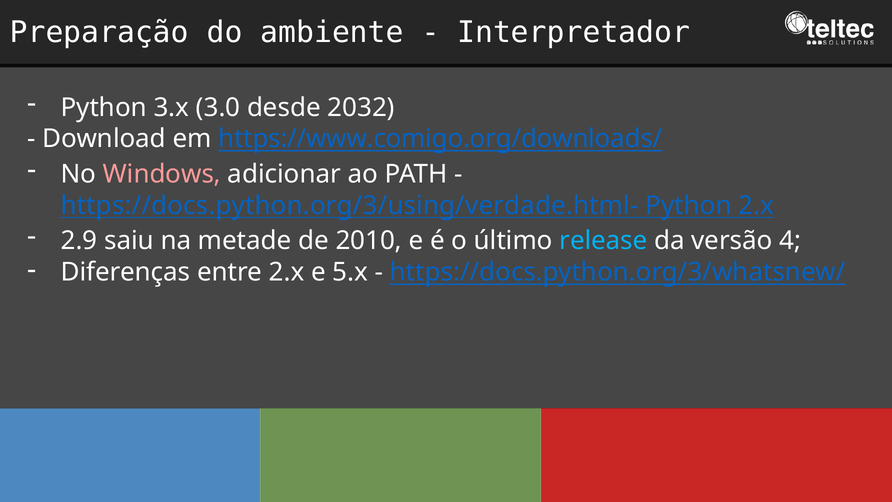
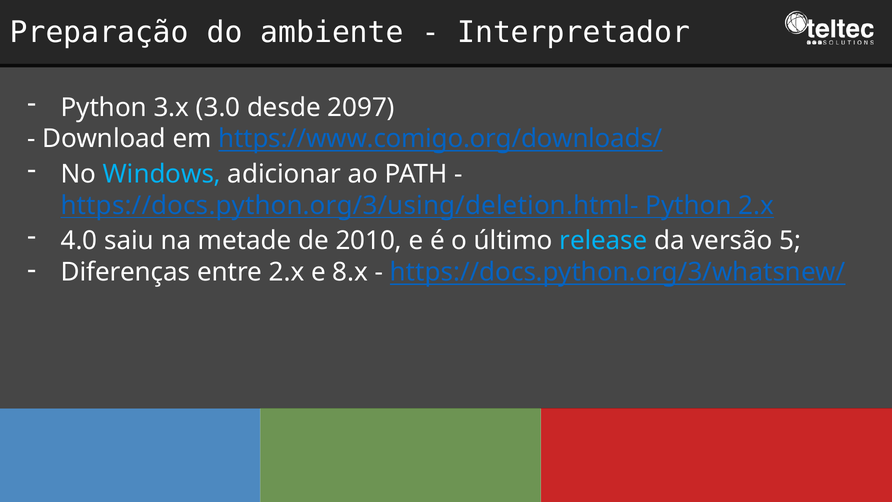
2032: 2032 -> 2097
Windows colour: pink -> light blue
https://docs.python.org/3/using/verdade.html-: https://docs.python.org/3/using/verdade.html- -> https://docs.python.org/3/using/deletion.html-
2.9: 2.9 -> 4.0
4: 4 -> 5
5.x: 5.x -> 8.x
